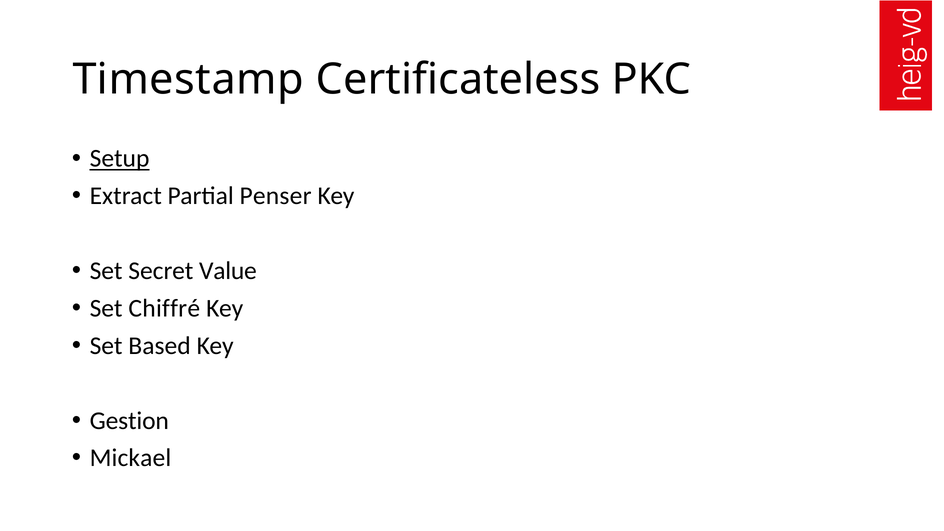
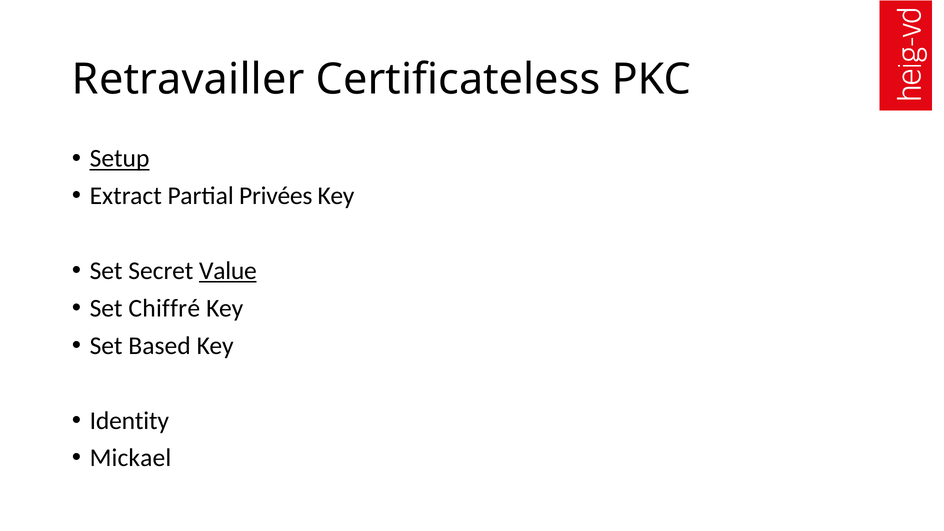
Timestamp: Timestamp -> Retravailler
Penser: Penser -> Privées
Value underline: none -> present
Gestion: Gestion -> Identity
